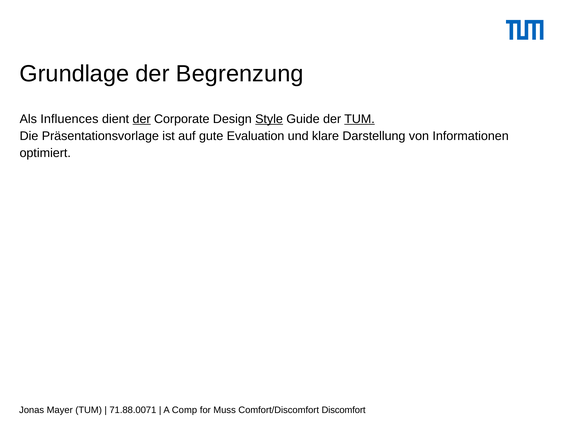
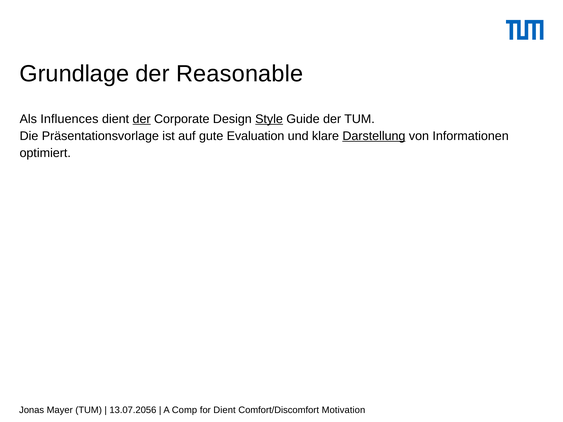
Begrenzung: Begrenzung -> Reasonable
TUM at (360, 119) underline: present -> none
Darstellung underline: none -> present
71.88.0071: 71.88.0071 -> 13.07.2056
for Muss: Muss -> Dient
Discomfort: Discomfort -> Motivation
